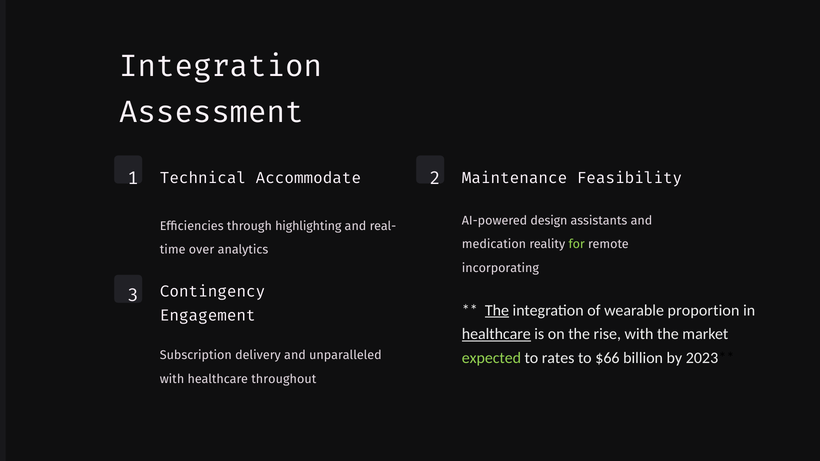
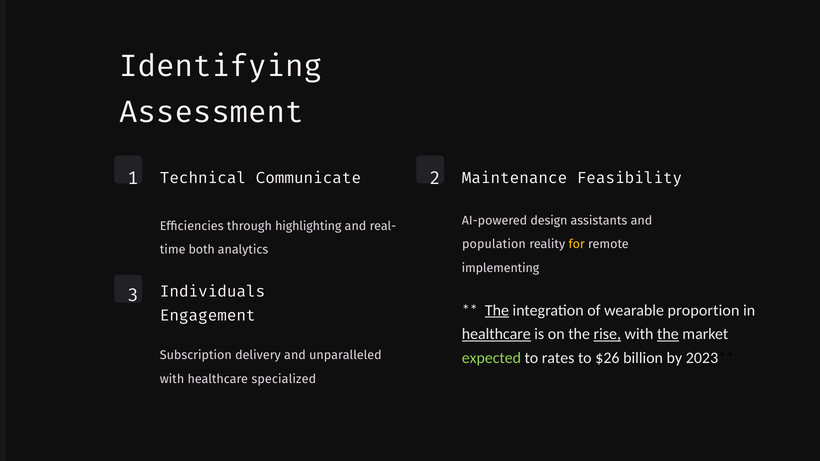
Integration at (221, 66): Integration -> Identifying
Accommodate: Accommodate -> Communicate
medication: medication -> population
for colour: light green -> yellow
over: over -> both
incorporating: incorporating -> implementing
Contingency: Contingency -> Individuals
rise underline: none -> present
the at (668, 334) underline: none -> present
$66: $66 -> $26
throughout: throughout -> specialized
